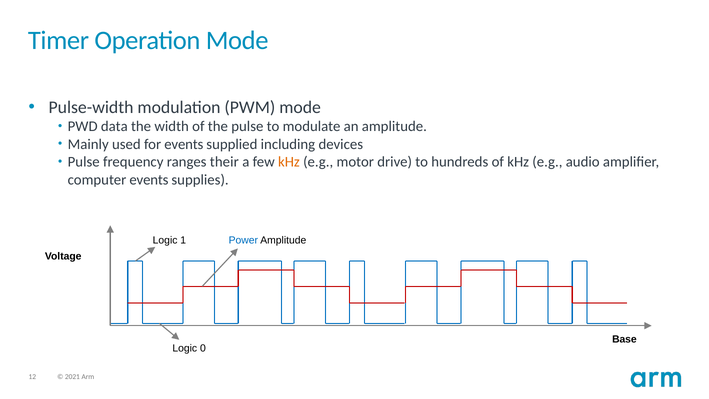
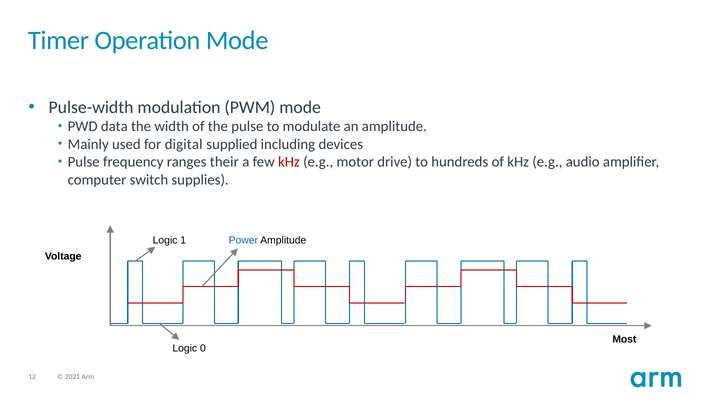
for events: events -> digital
kHz at (289, 162) colour: orange -> red
computer events: events -> switch
Base: Base -> Most
